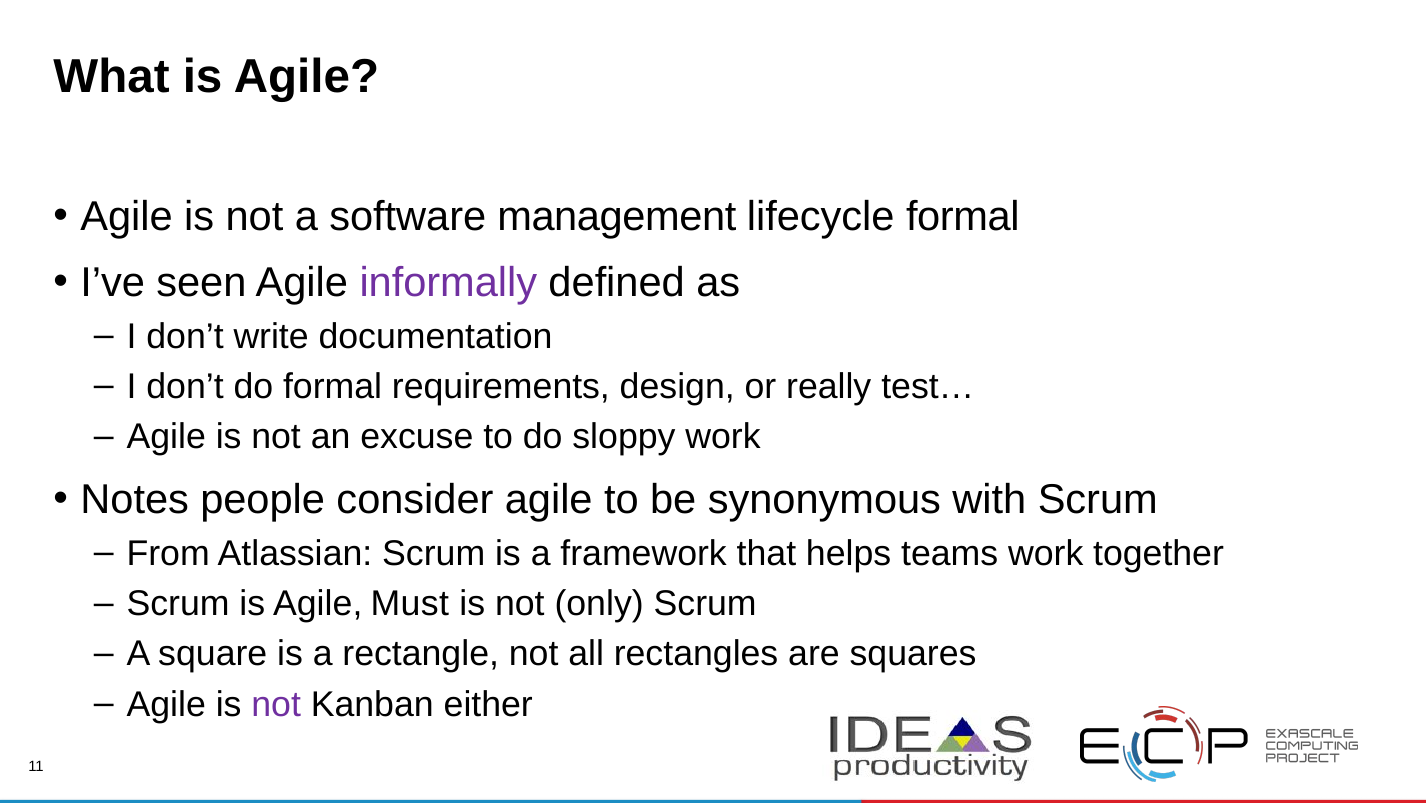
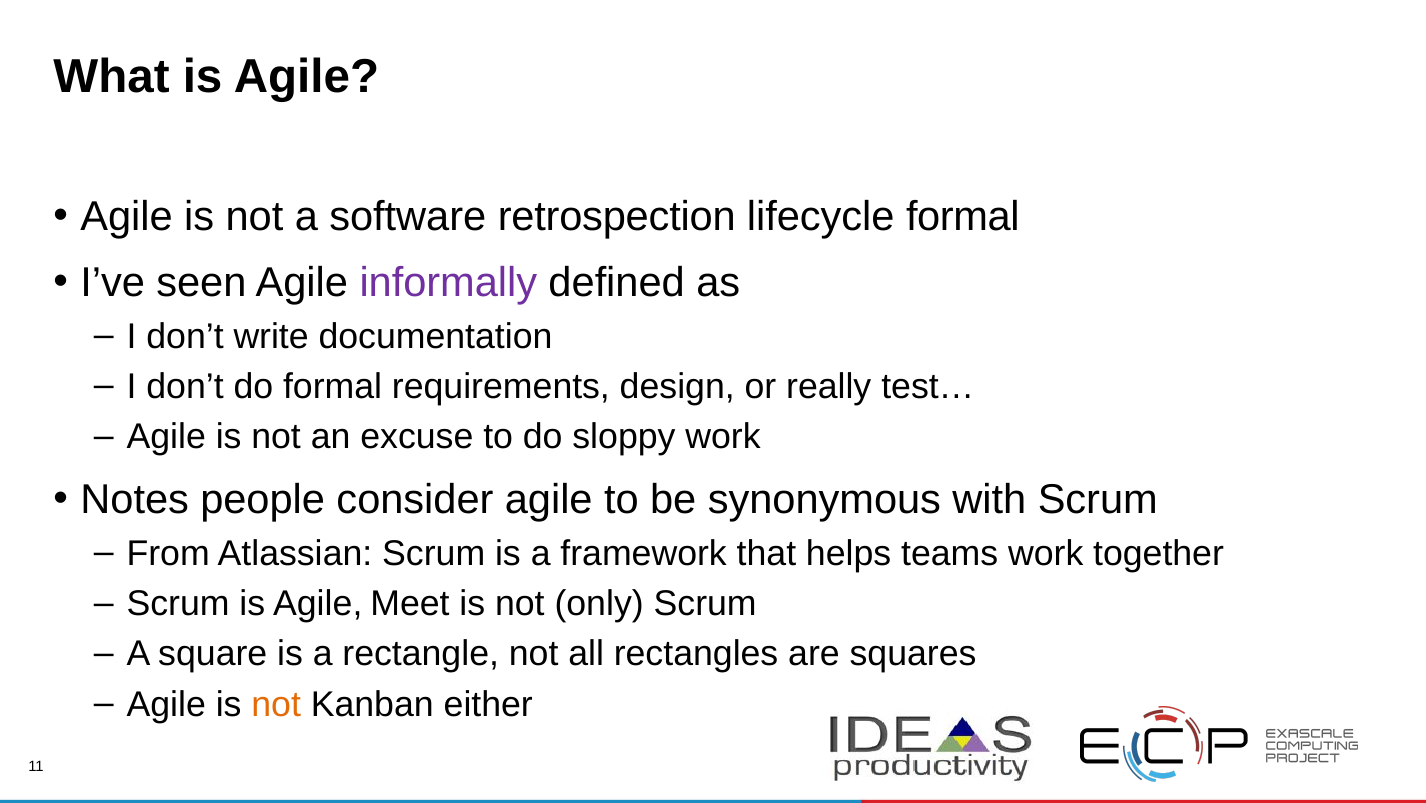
management: management -> retrospection
Must: Must -> Meet
not at (276, 704) colour: purple -> orange
